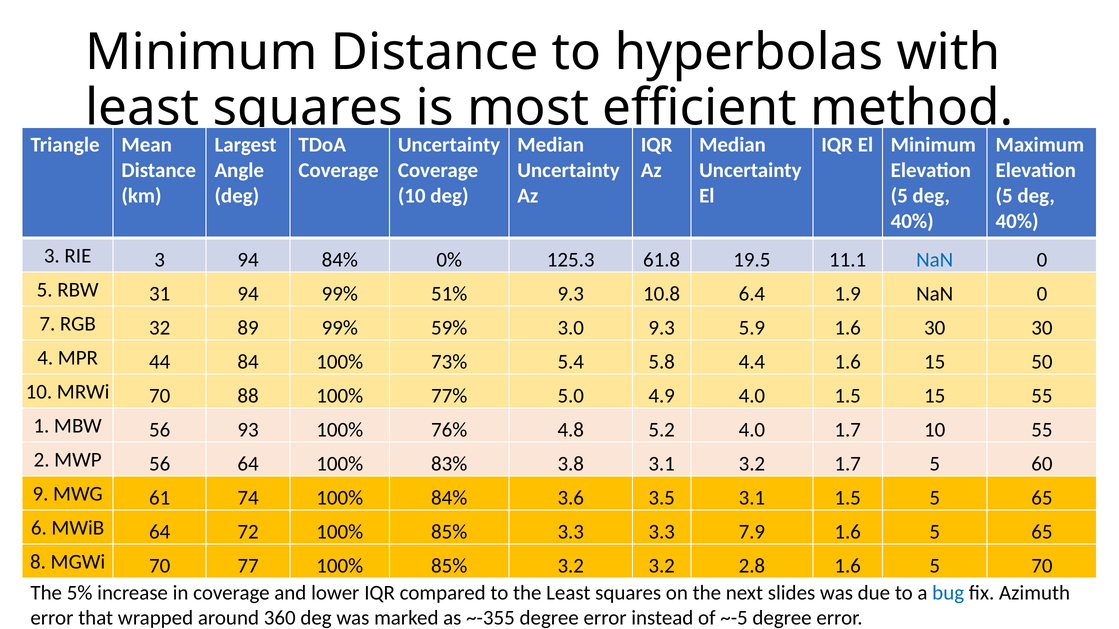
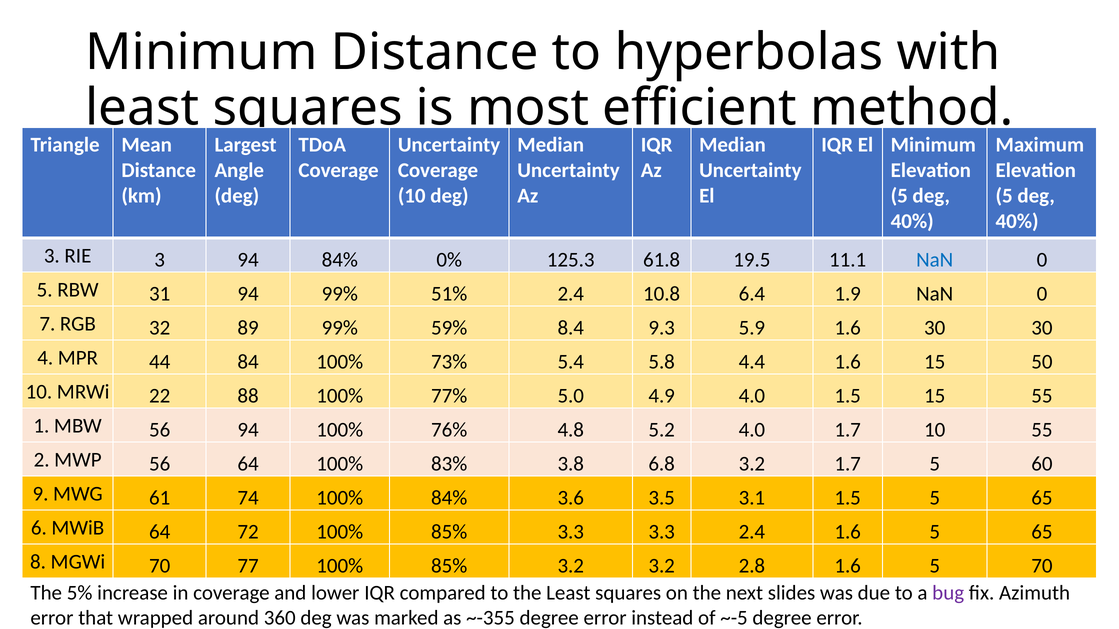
51% 9.3: 9.3 -> 2.4
3.0: 3.0 -> 8.4
MRWi 70: 70 -> 22
56 93: 93 -> 94
3.8 3.1: 3.1 -> 6.8
3.3 7.9: 7.9 -> 2.4
bug colour: blue -> purple
